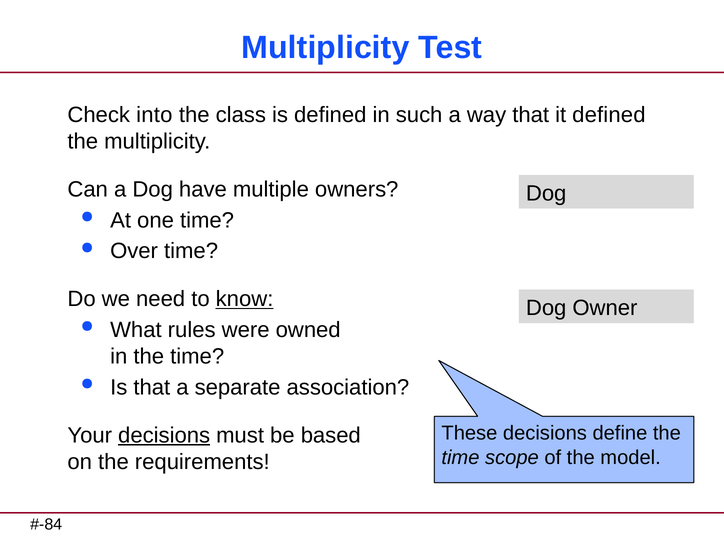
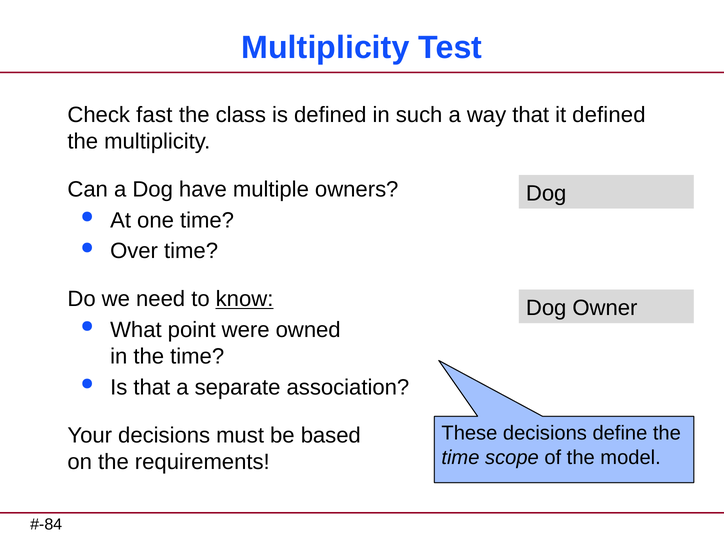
into: into -> fast
rules: rules -> point
decisions at (164, 435) underline: present -> none
